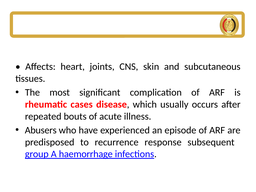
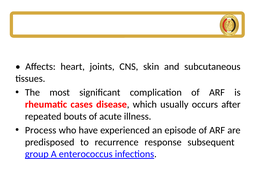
Abusers: Abusers -> Process
haemorrhage: haemorrhage -> enterococcus
